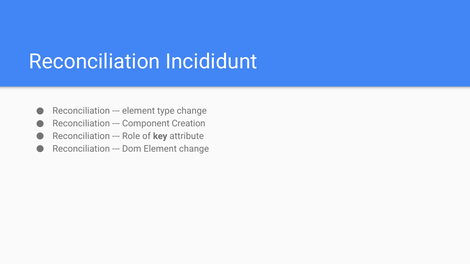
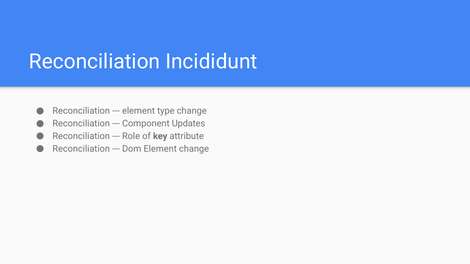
Creation: Creation -> Updates
